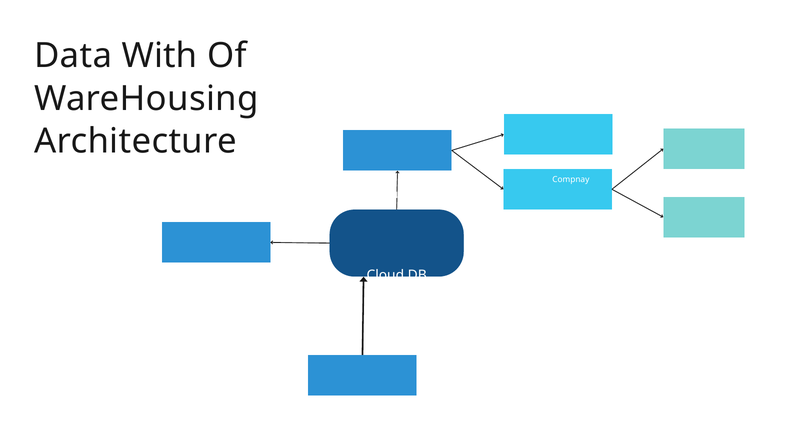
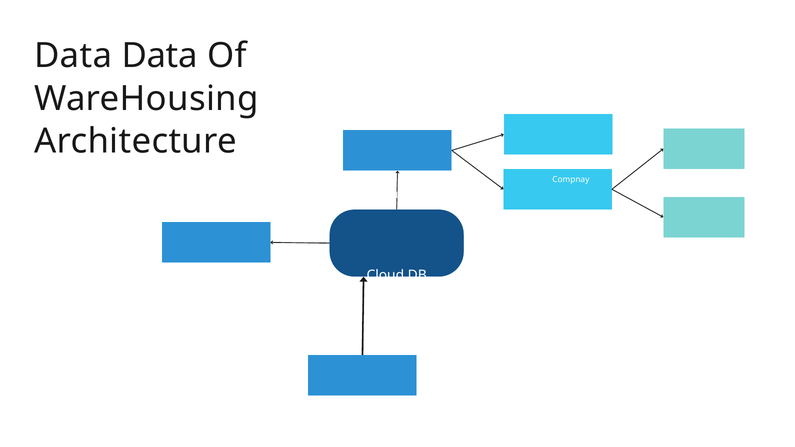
Data With: With -> Data
